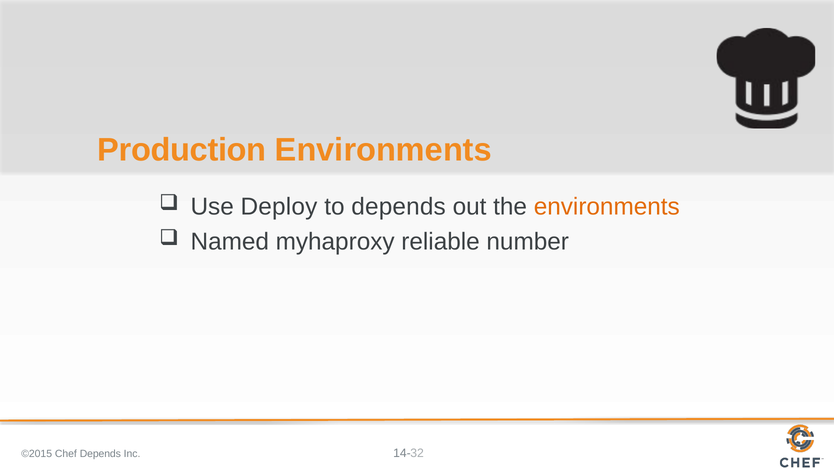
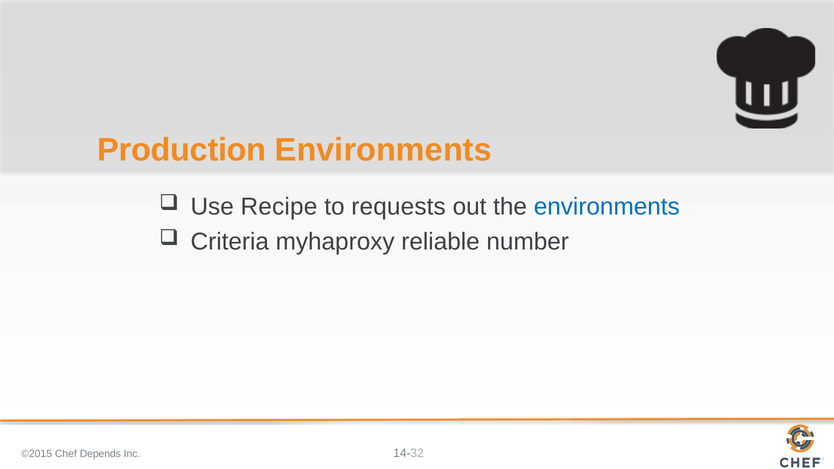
Deploy: Deploy -> Recipe
to depends: depends -> requests
environments at (607, 207) colour: orange -> blue
Named: Named -> Criteria
